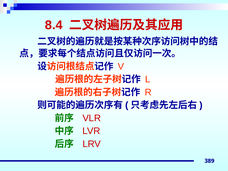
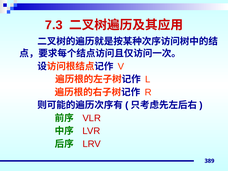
8.4: 8.4 -> 7.3
